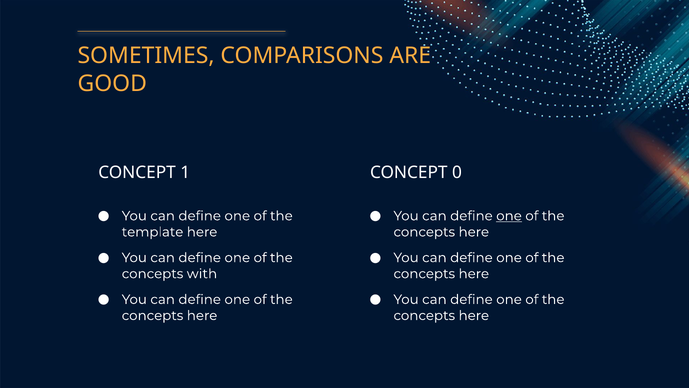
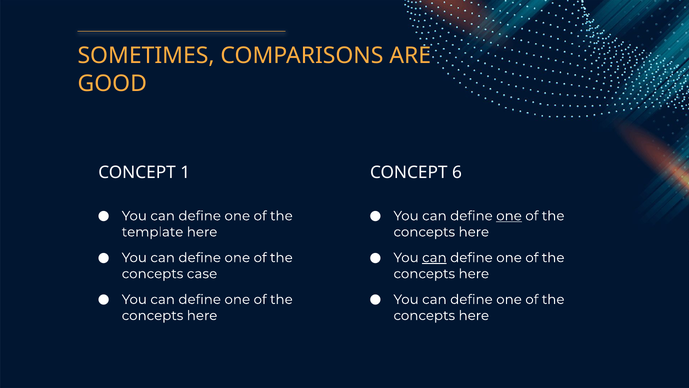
0: 0 -> 6
can at (434, 257) underline: none -> present
with: with -> case
